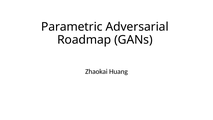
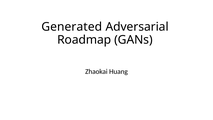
Parametric: Parametric -> Generated
